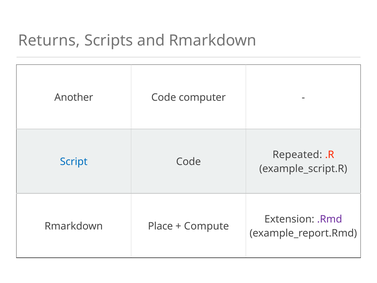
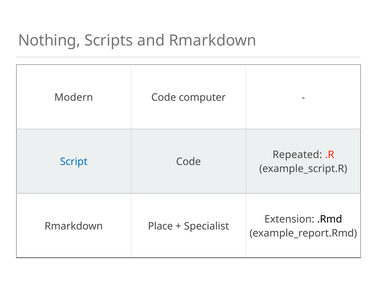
Returns: Returns -> Nothing
Another: Another -> Modern
.Rmd colour: purple -> black
Compute: Compute -> Specialist
